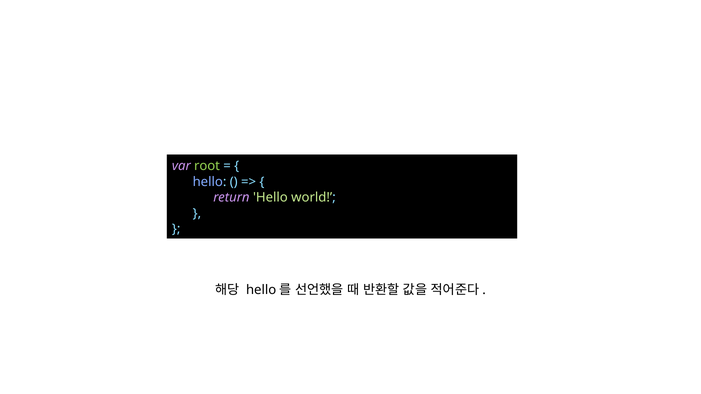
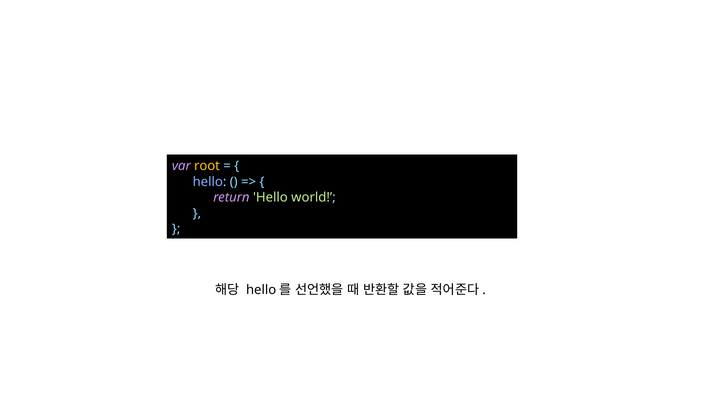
root colour: light green -> yellow
